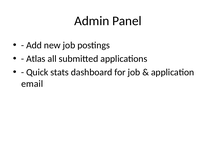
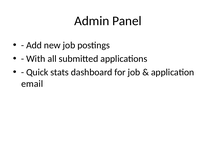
Atlas: Atlas -> With
